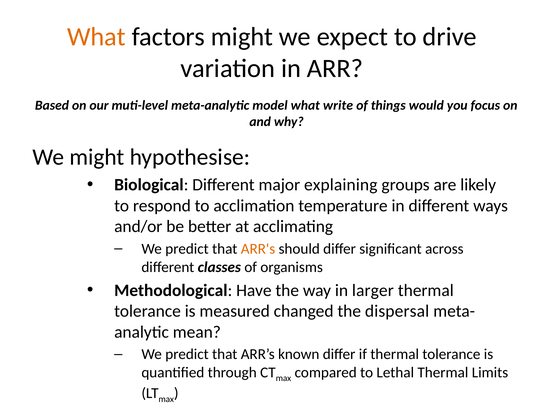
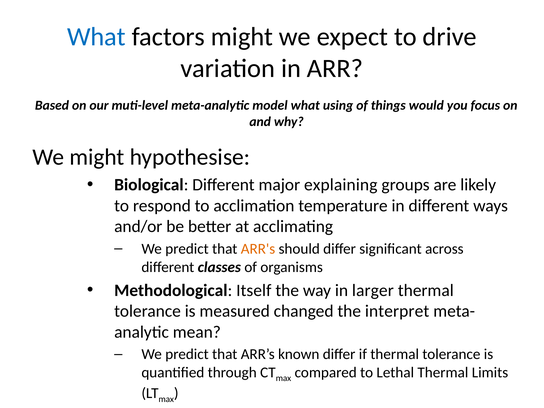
What at (96, 37) colour: orange -> blue
write: write -> using
Have: Have -> Itself
dispersal: dispersal -> interpret
